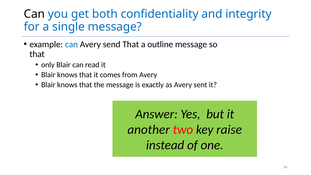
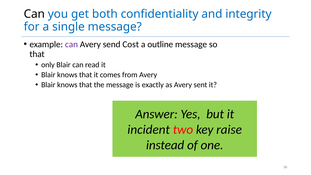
can at (71, 44) colour: blue -> purple
send That: That -> Cost
another: another -> incident
